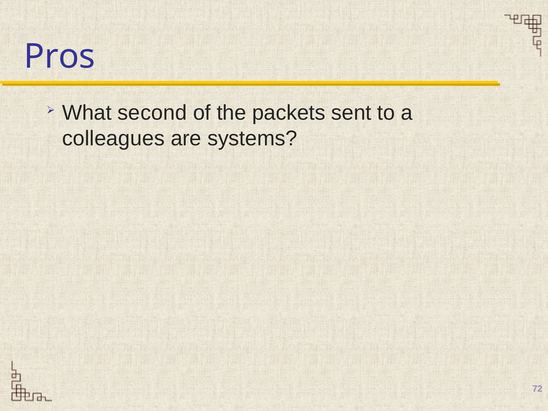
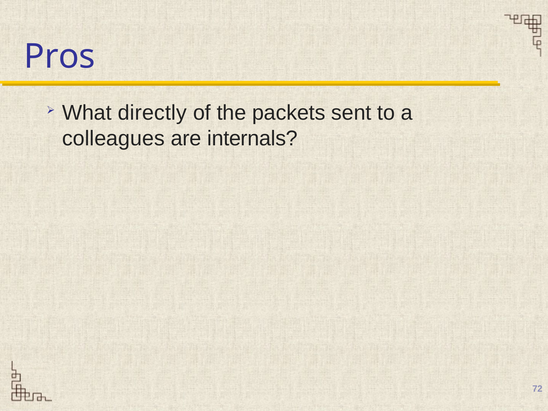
second: second -> directly
systems: systems -> internals
